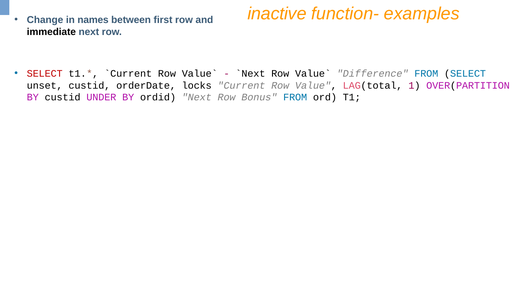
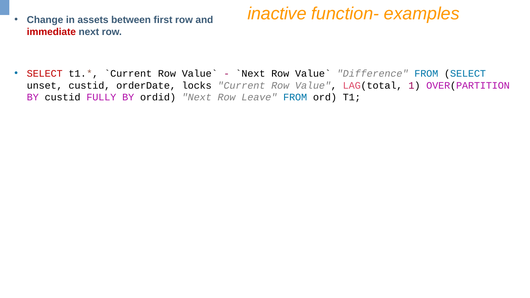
names: names -> assets
immediate colour: black -> red
UNDER: UNDER -> FULLY
Bonus: Bonus -> Leave
